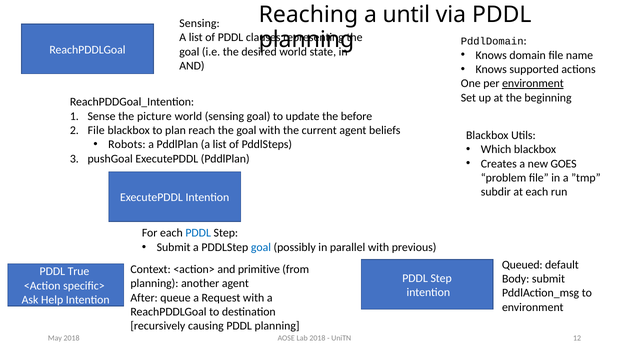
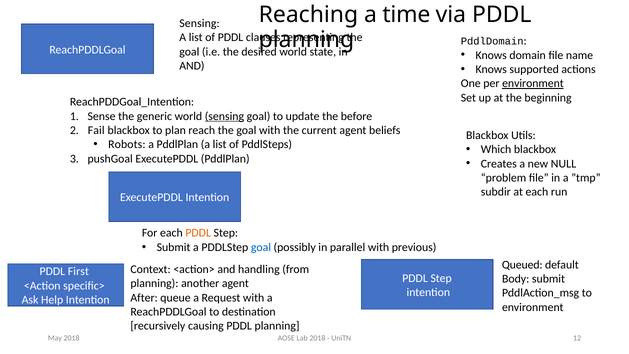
until: until -> time
picture: picture -> generic
sensing at (224, 116) underline: none -> present
File at (96, 130): File -> Fail
GOES: GOES -> NULL
PDDL at (198, 233) colour: blue -> orange
primitive: primitive -> handling
True: True -> First
